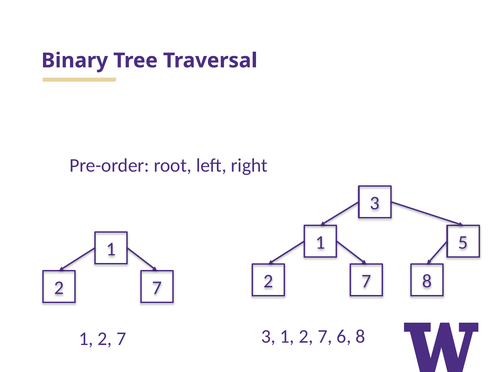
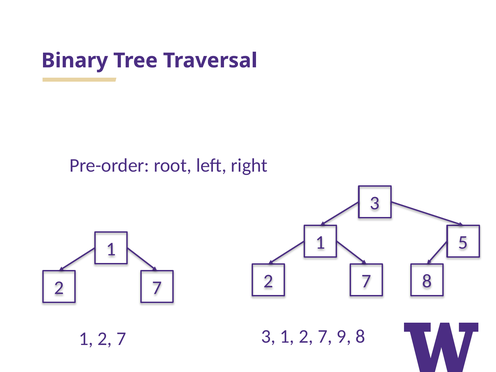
6: 6 -> 9
